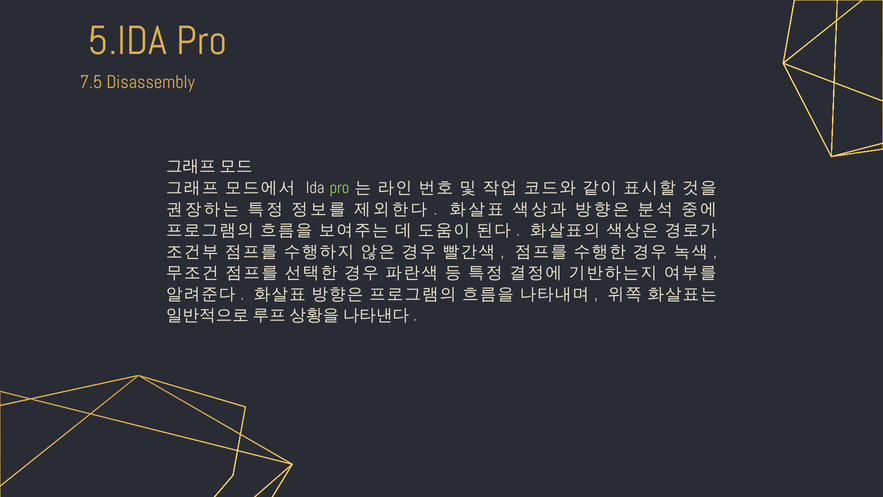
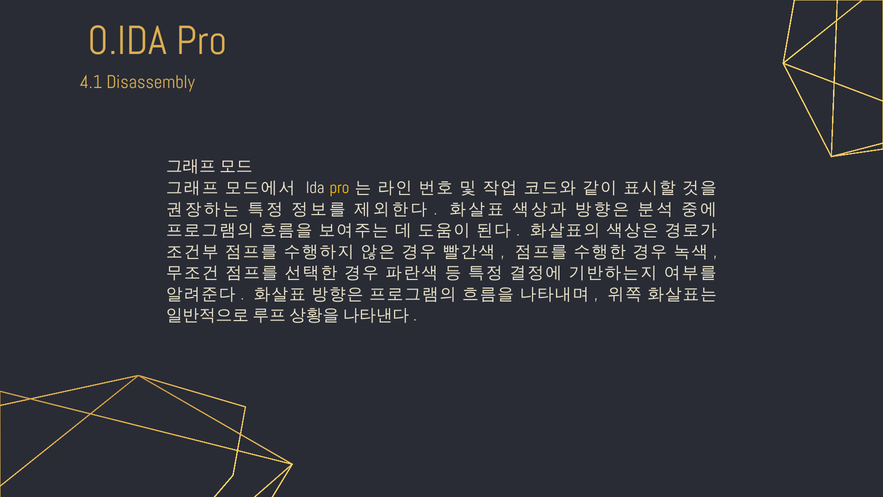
5.IDA: 5.IDA -> 0.IDA
7.5: 7.5 -> 4.1
pro at (340, 188) colour: light green -> yellow
